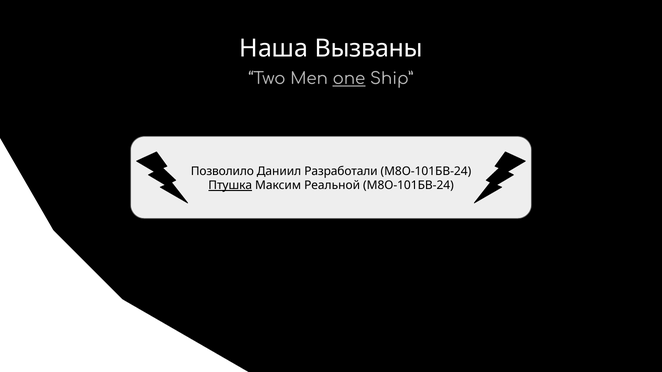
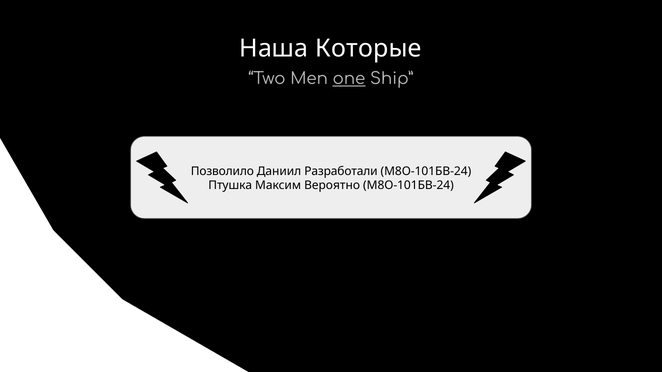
Вызваны: Вызваны -> Которые
Птушка underline: present -> none
Реальной: Реальной -> Вероятно
